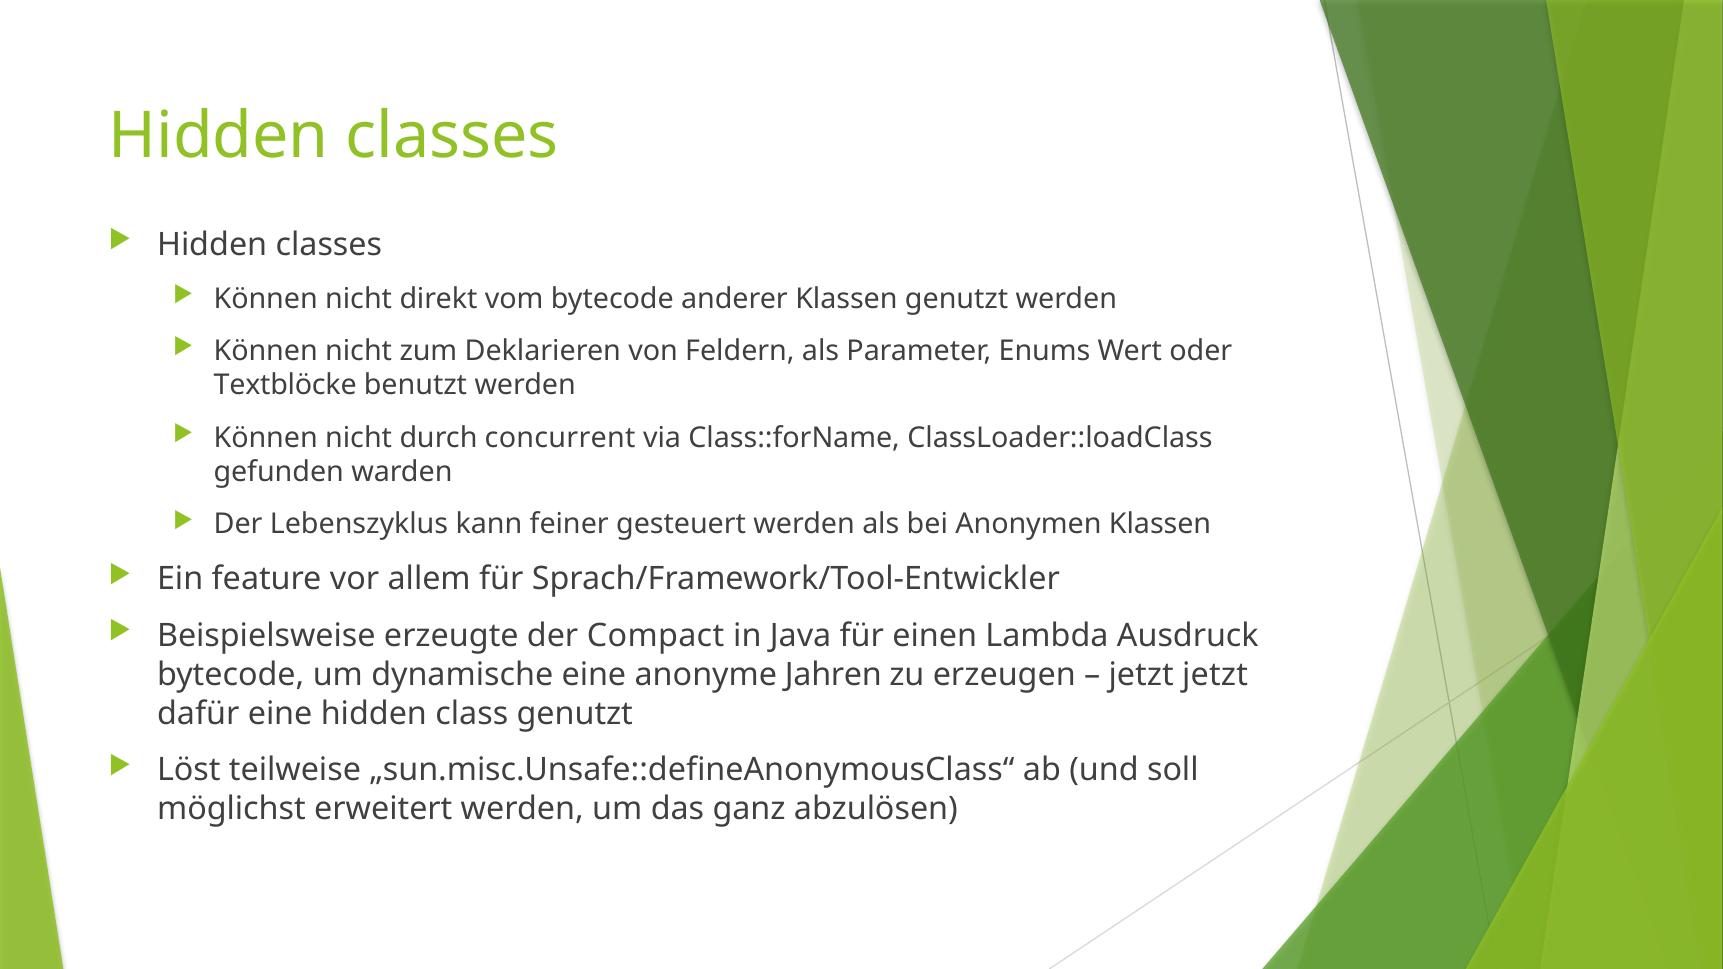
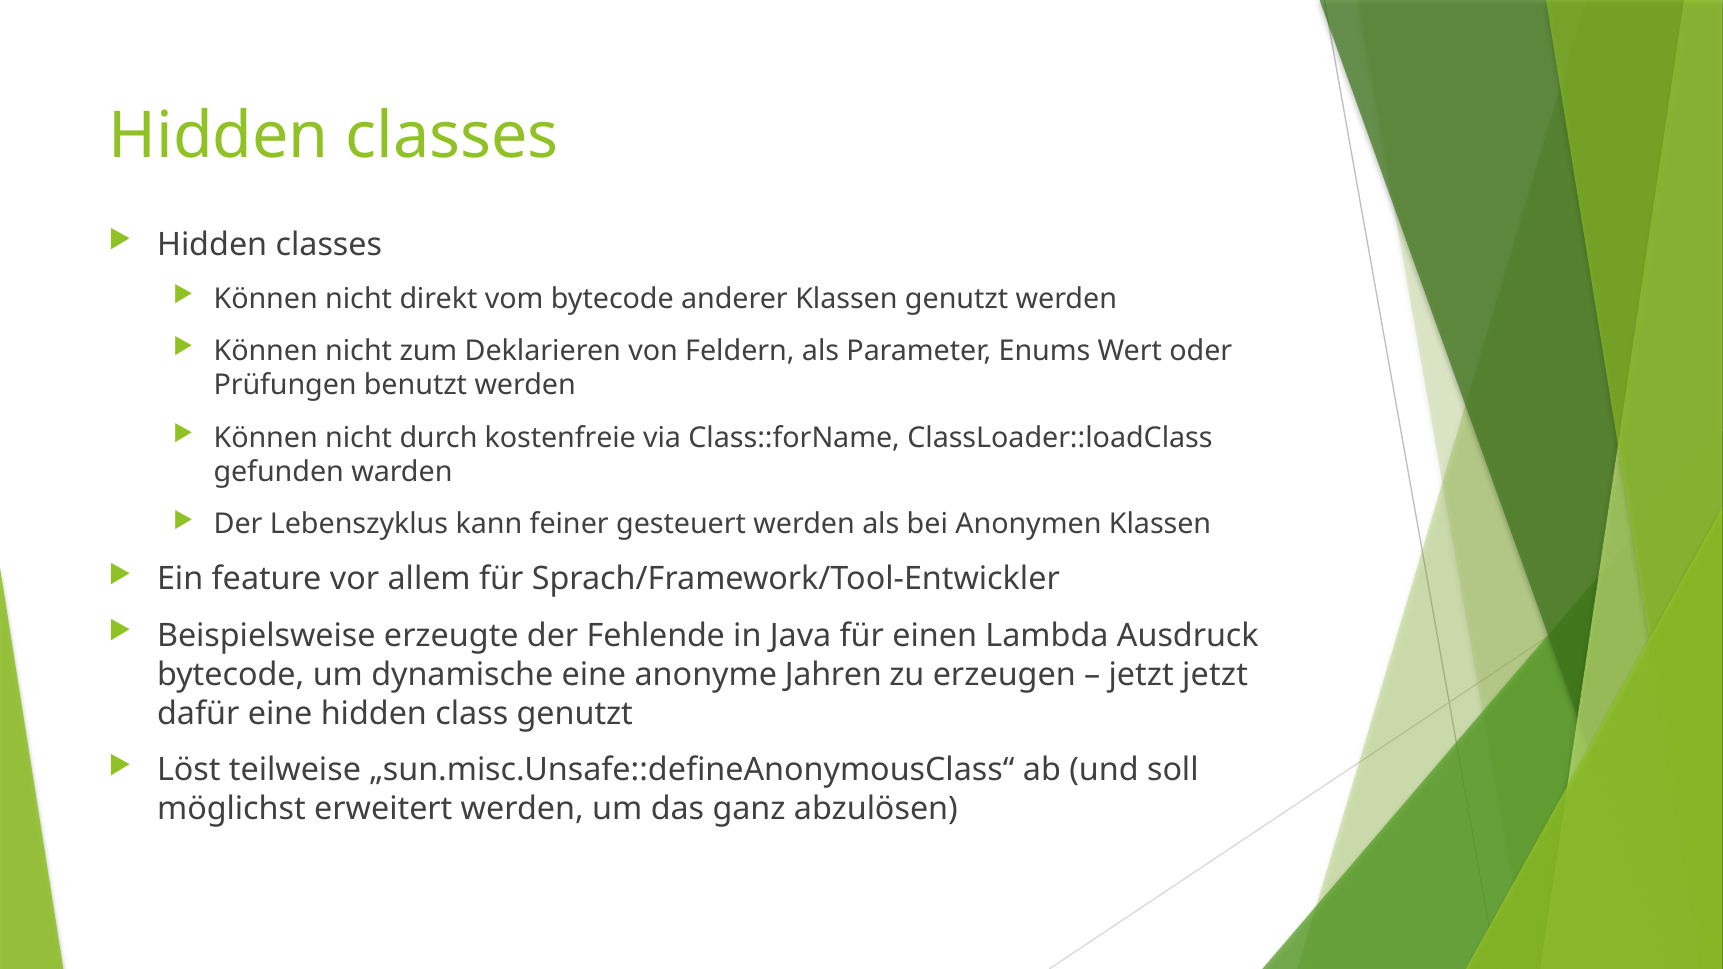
Textblöcke: Textblöcke -> Prüfungen
concurrent: concurrent -> kostenfreie
Compact: Compact -> Fehlende
